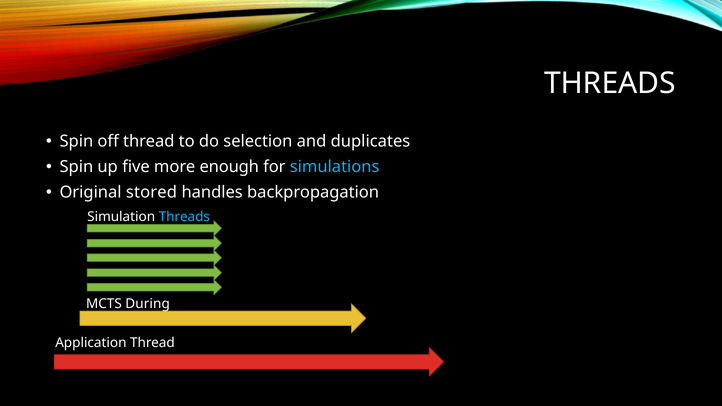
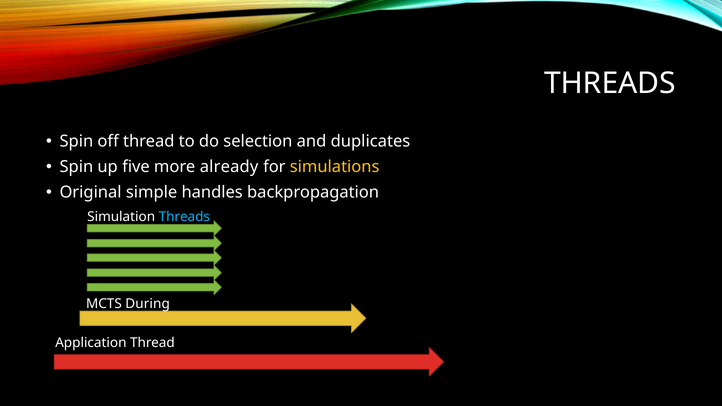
enough: enough -> already
simulations colour: light blue -> yellow
stored: stored -> simple
